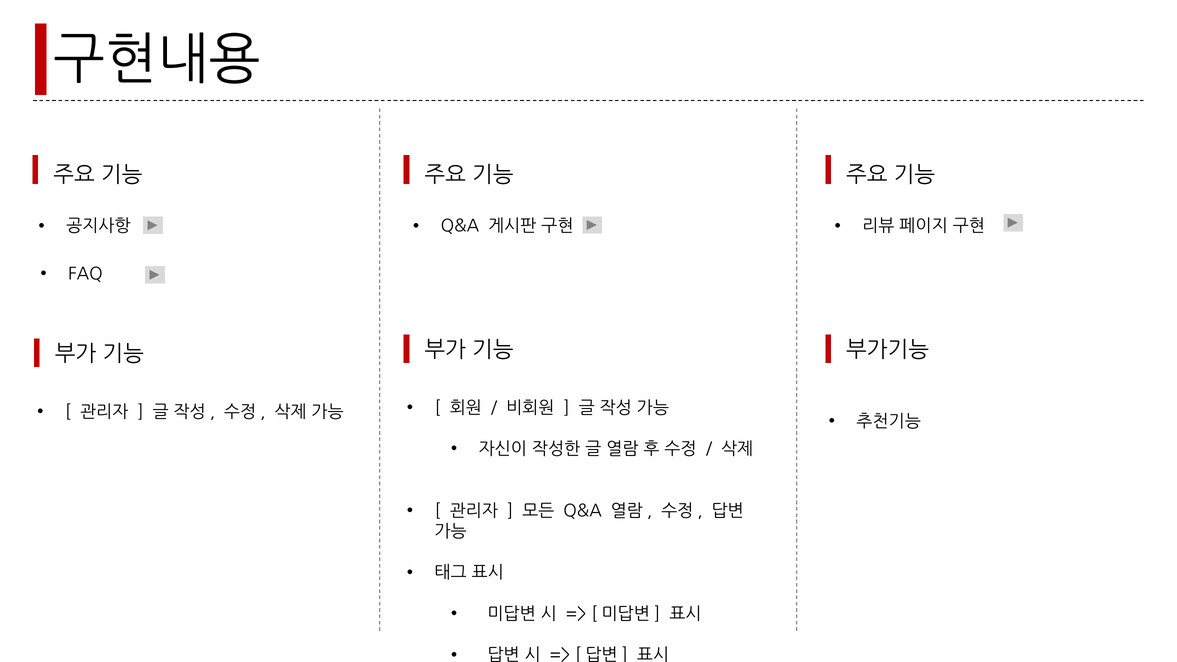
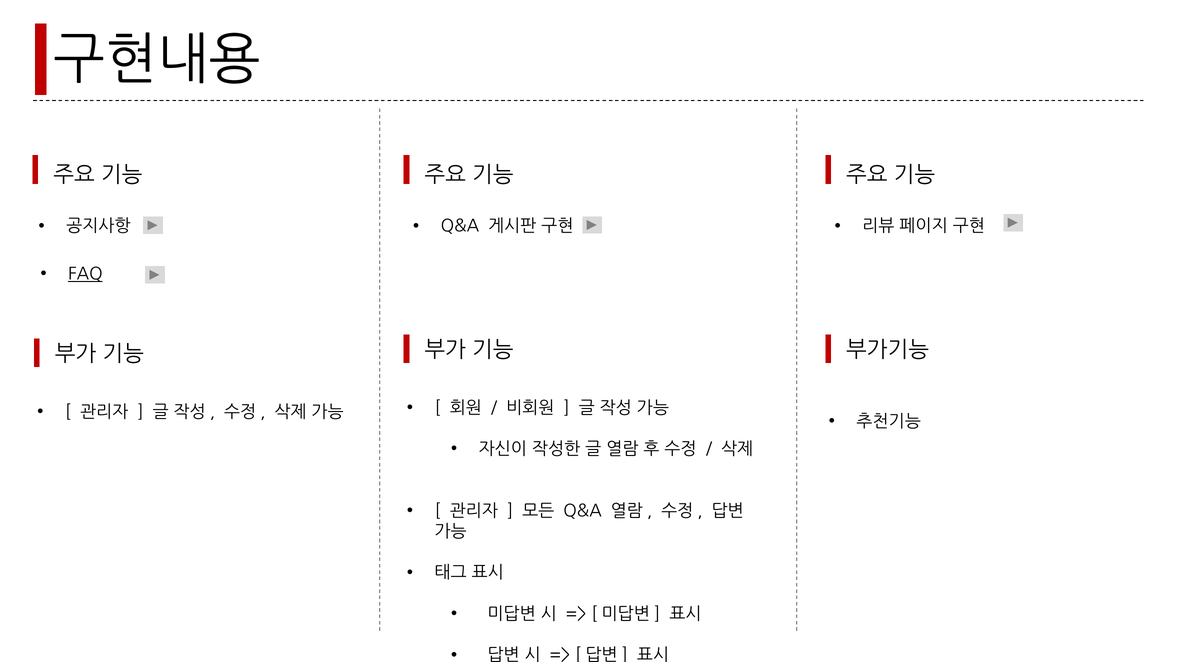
FAQ underline: none -> present
